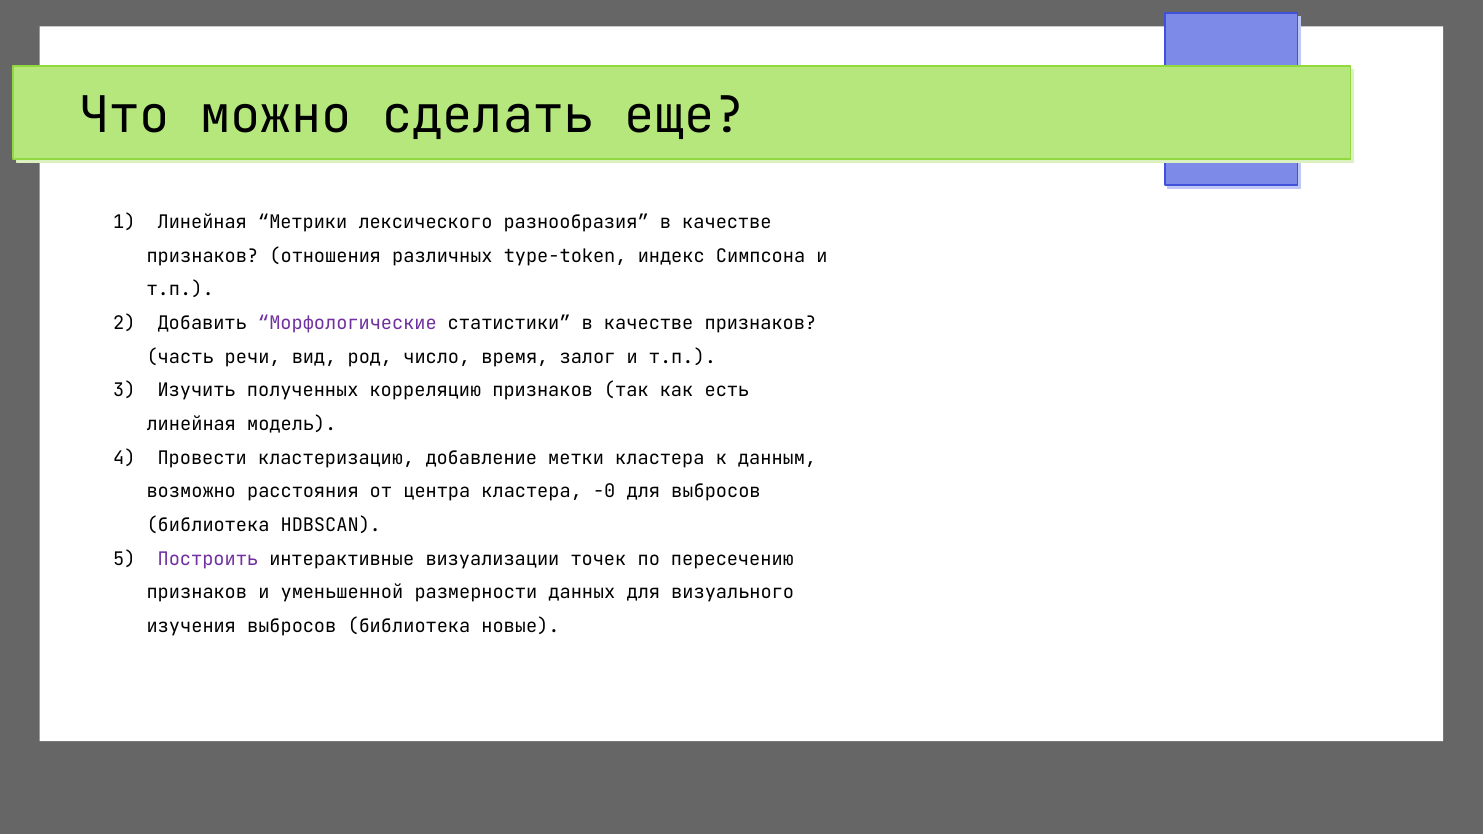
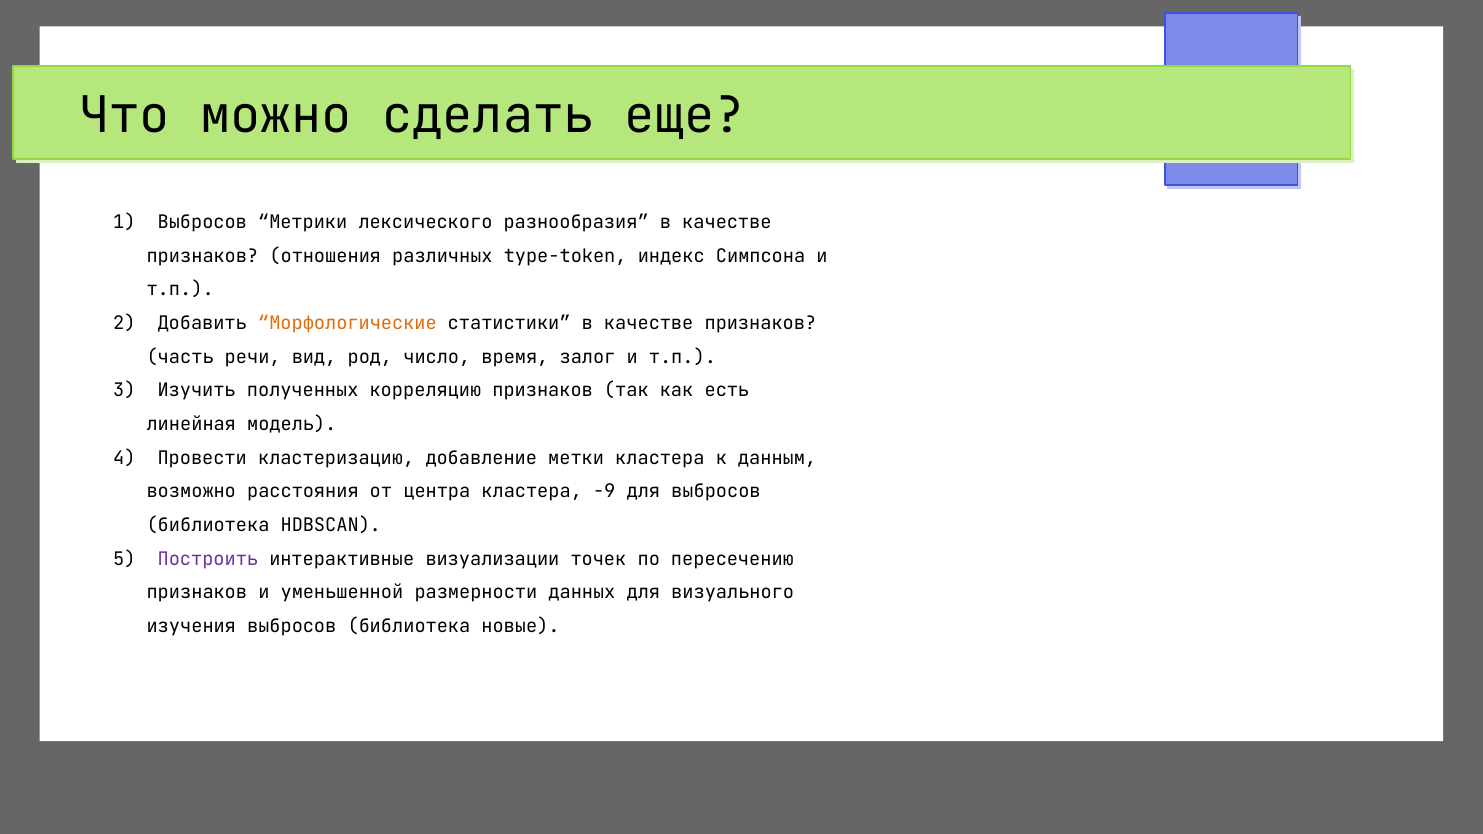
Линейная at (202, 222): Линейная -> Выбросов
Морфологические colour: purple -> orange
-0: -0 -> -9
